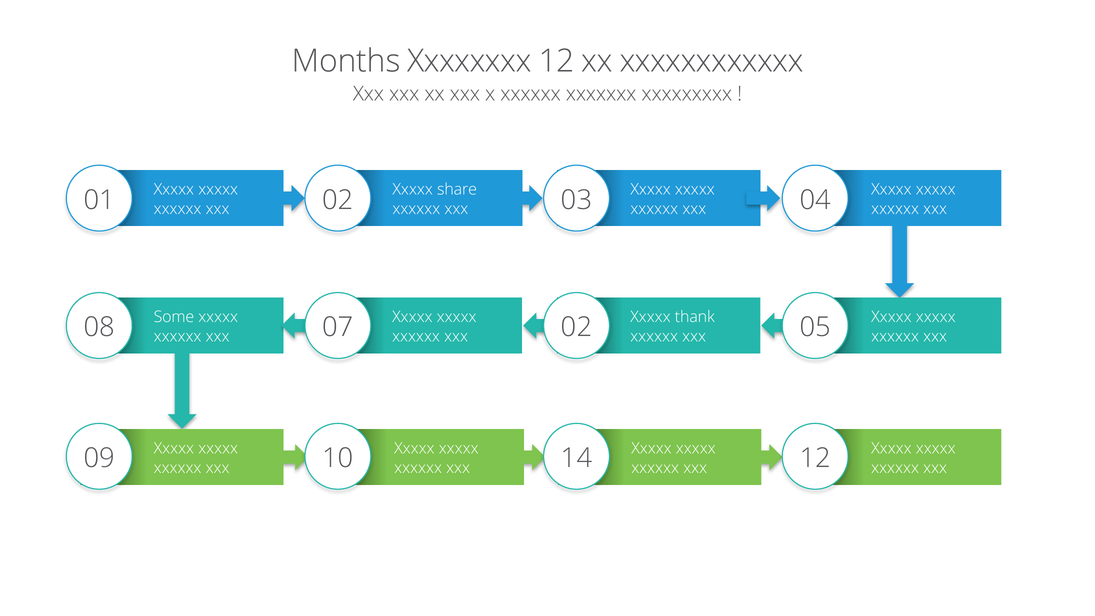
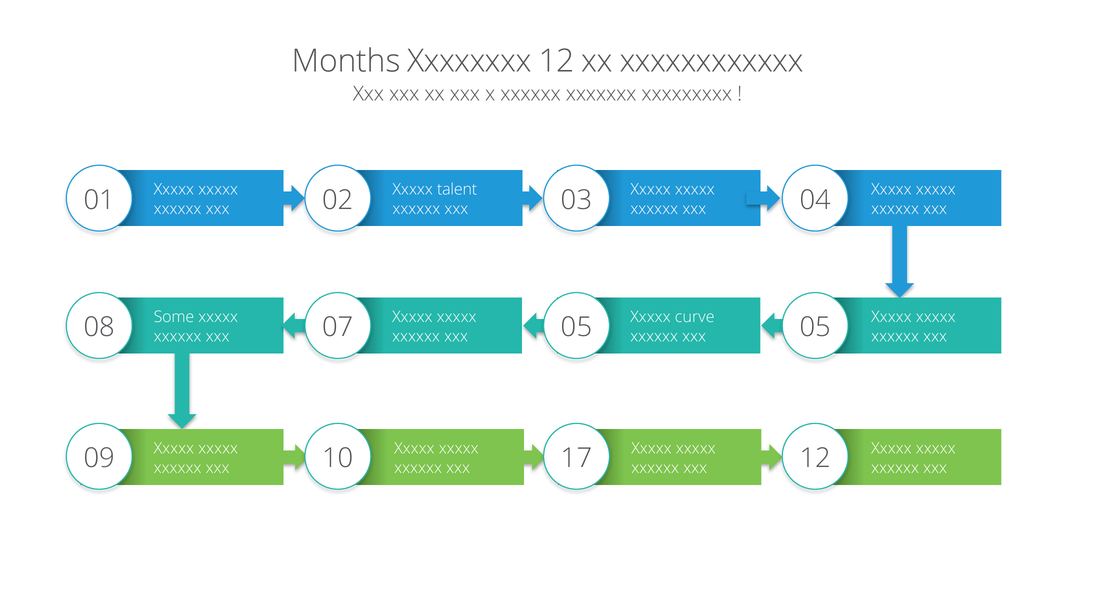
share: share -> talent
thank: thank -> curve
07 02: 02 -> 05
14: 14 -> 17
